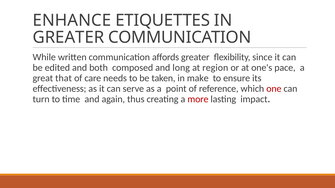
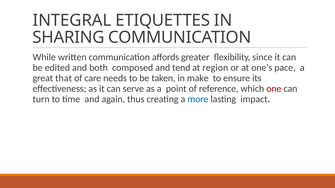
ENHANCE: ENHANCE -> INTEGRAL
GREATER at (68, 38): GREATER -> SHARING
long: long -> tend
more colour: red -> blue
